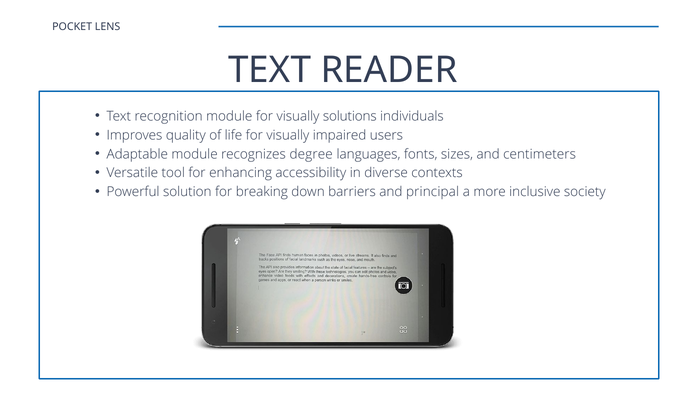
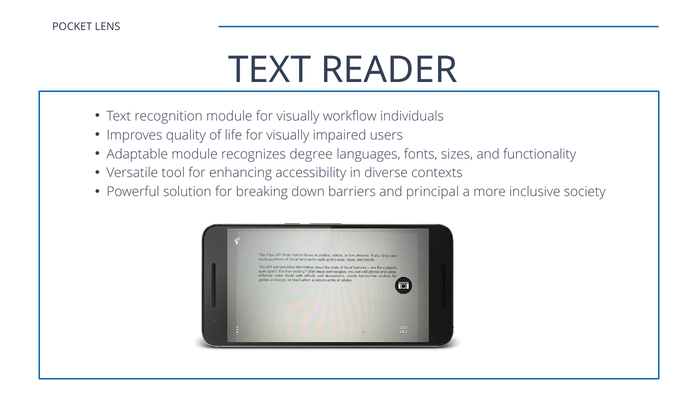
solutions: solutions -> workflow
centimeters: centimeters -> functionality
